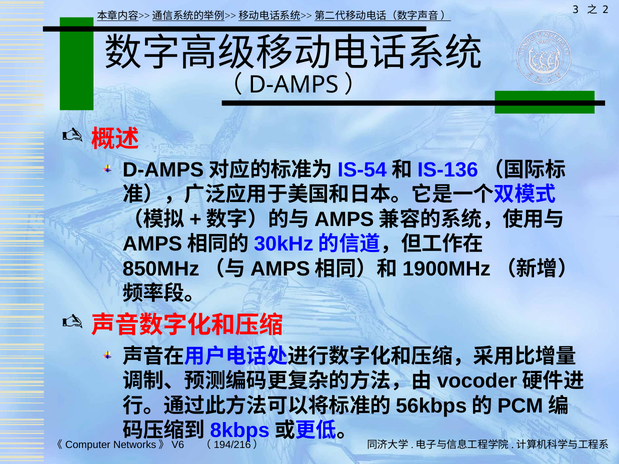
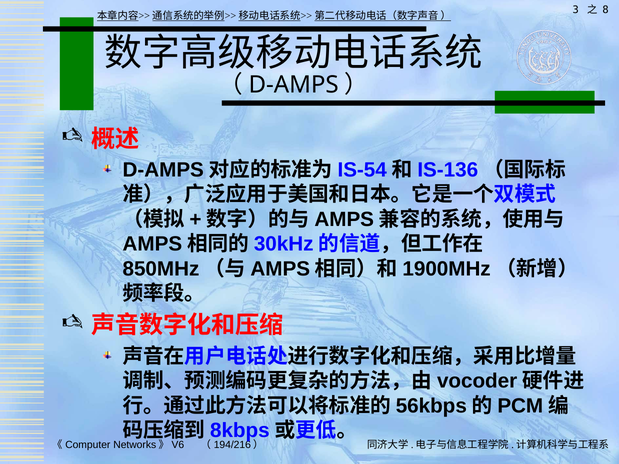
2: 2 -> 8
